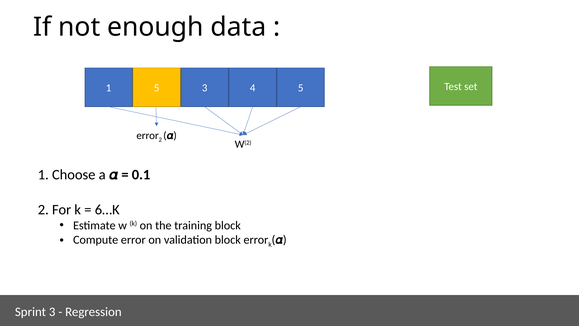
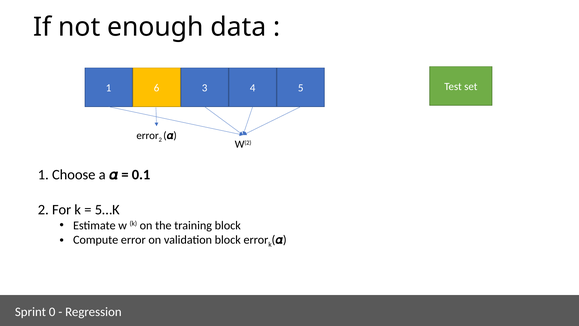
1 5: 5 -> 6
6…K: 6…K -> 5…K
Sprint 3: 3 -> 0
